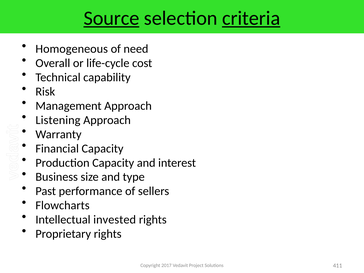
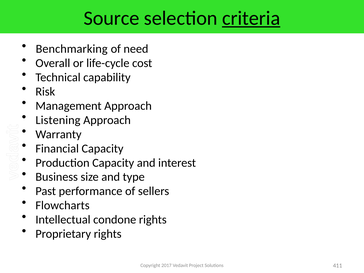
Source underline: present -> none
Homogeneous: Homogeneous -> Benchmarking
invested: invested -> condone
